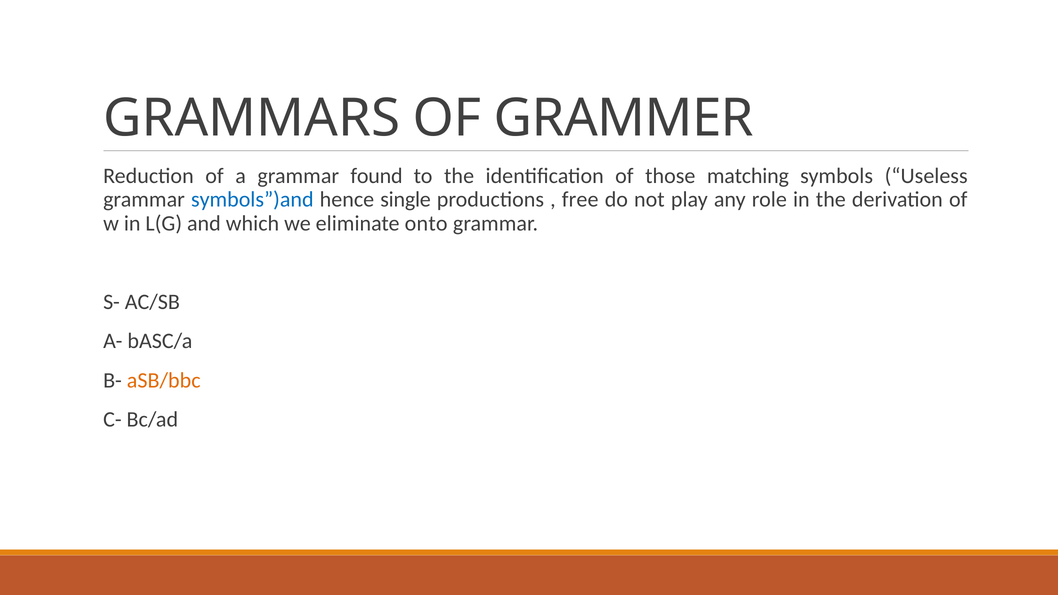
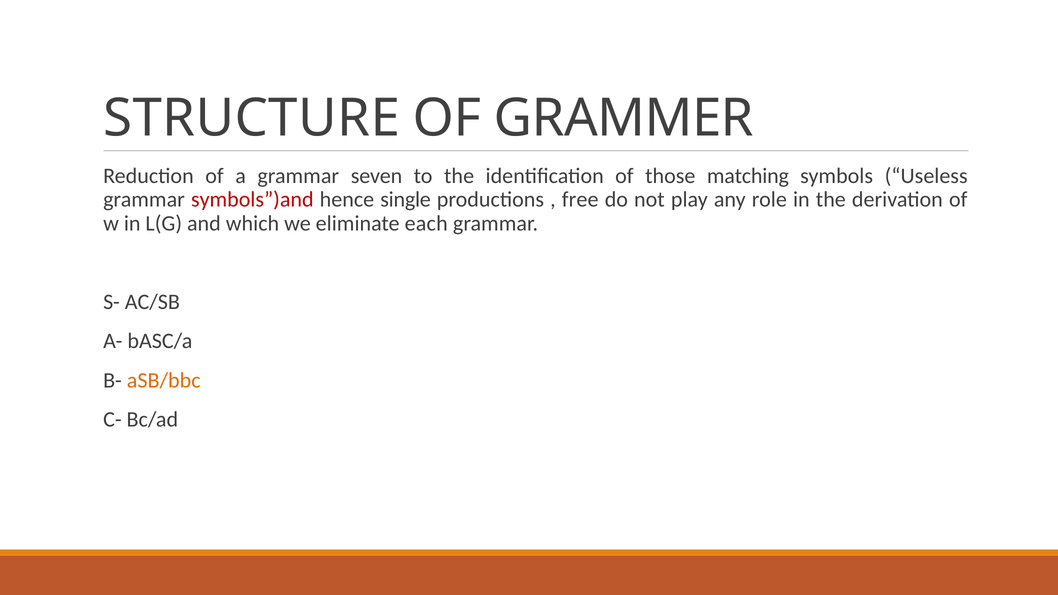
GRAMMARS: GRAMMARS -> STRUCTURE
found: found -> seven
symbols”)and colour: blue -> red
onto: onto -> each
